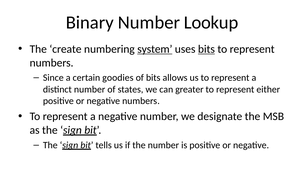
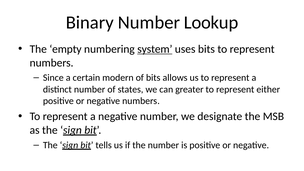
create: create -> empty
bits at (206, 49) underline: present -> none
goodies: goodies -> modern
